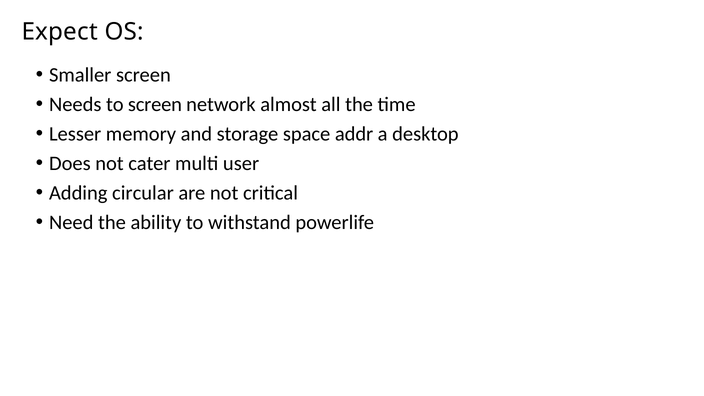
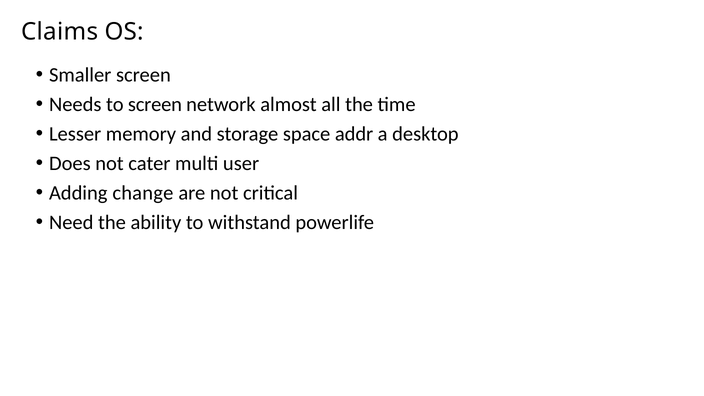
Expect: Expect -> Claims
circular: circular -> change
